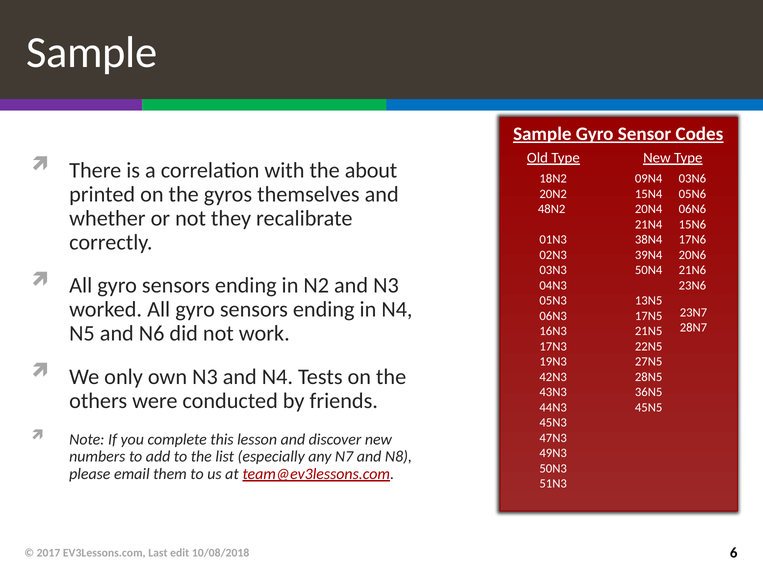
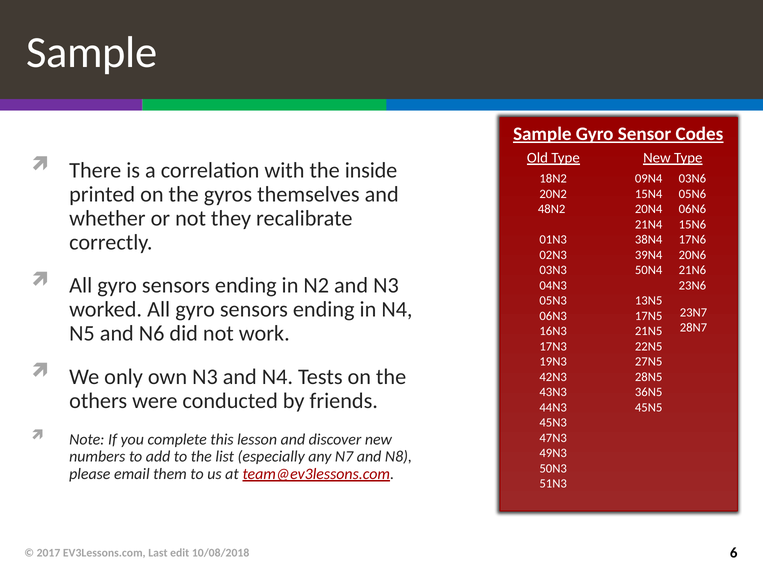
about: about -> inside
